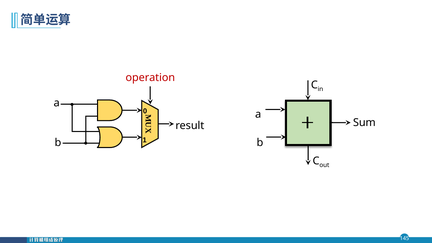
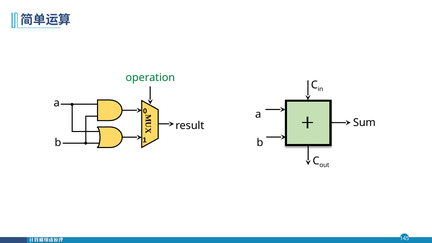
operation colour: red -> green
